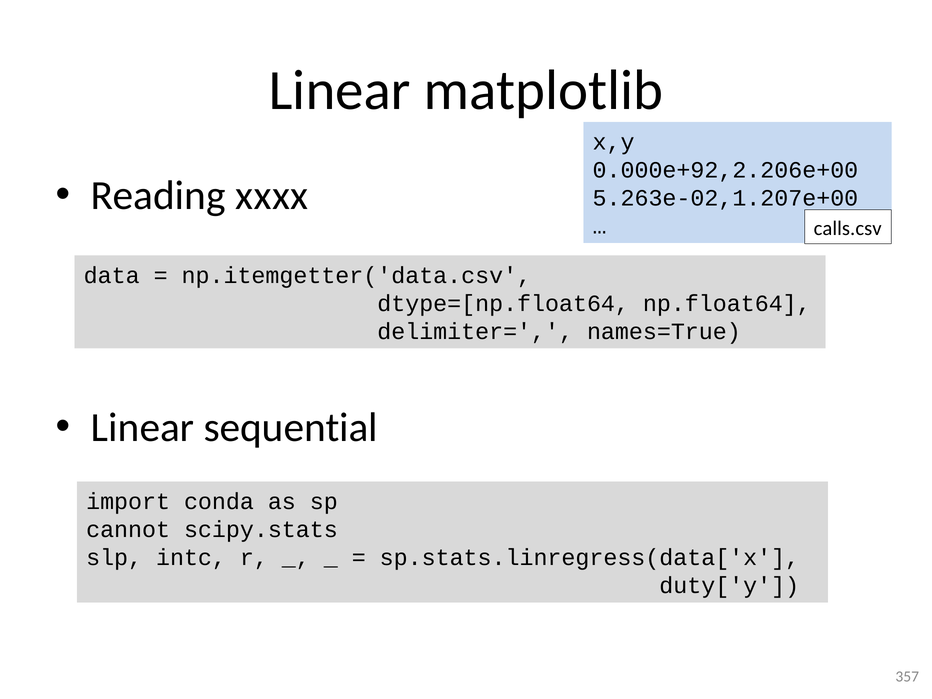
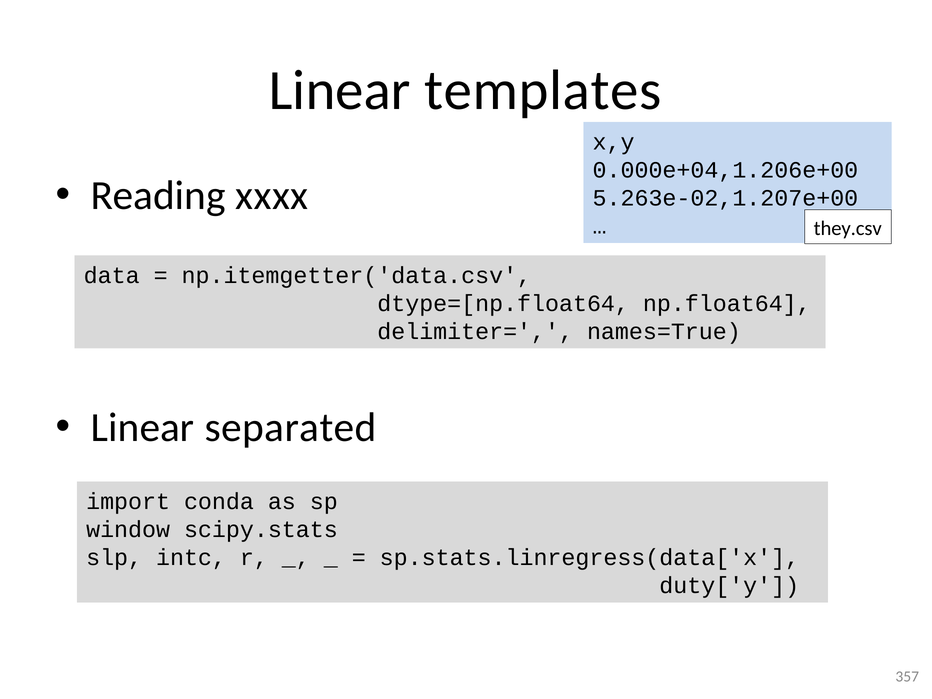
matplotlib: matplotlib -> templates
0.000e+92,2.206e+00: 0.000e+92,2.206e+00 -> 0.000e+04,1.206e+00
calls.csv: calls.csv -> they.csv
sequential: sequential -> separated
cannot: cannot -> window
